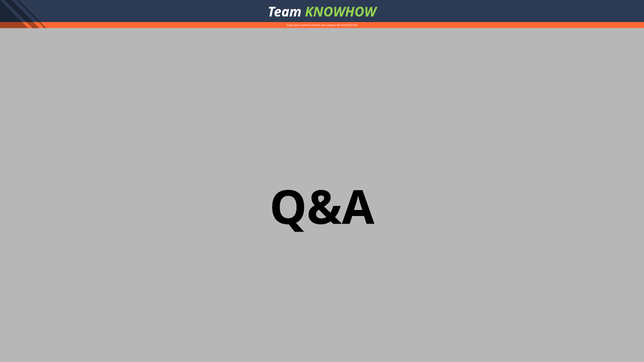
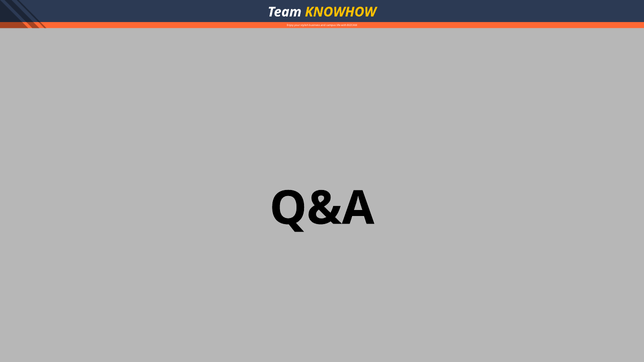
KNOWHOW colour: light green -> yellow
